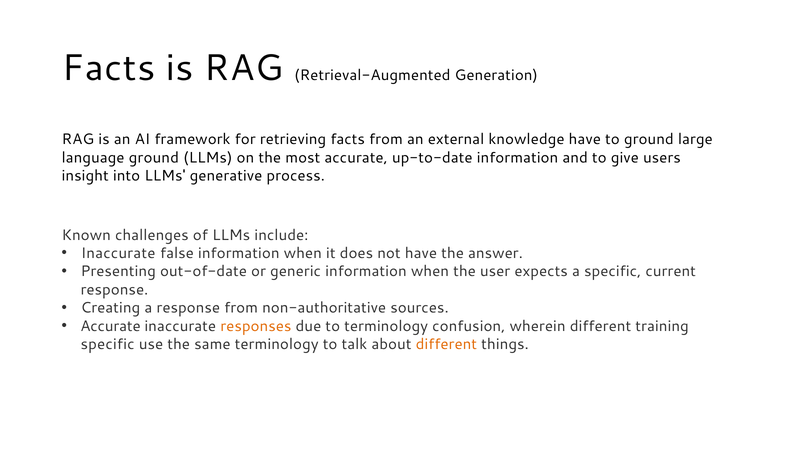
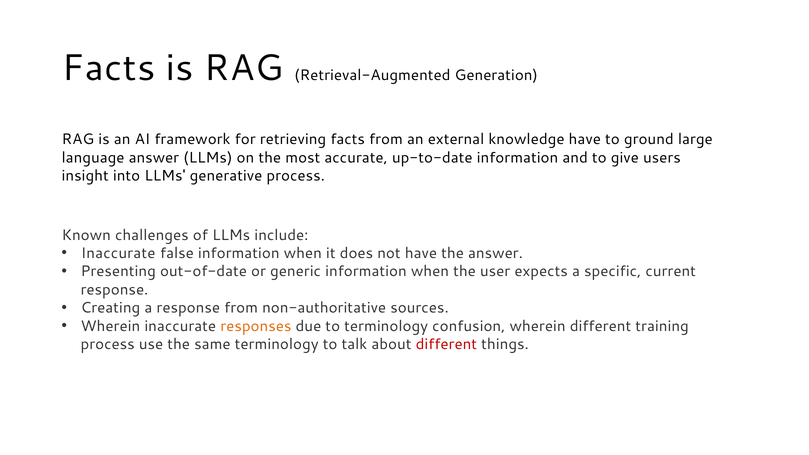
language ground: ground -> answer
Accurate at (110, 326): Accurate -> Wherein
specific at (108, 344): specific -> process
different at (446, 344) colour: orange -> red
